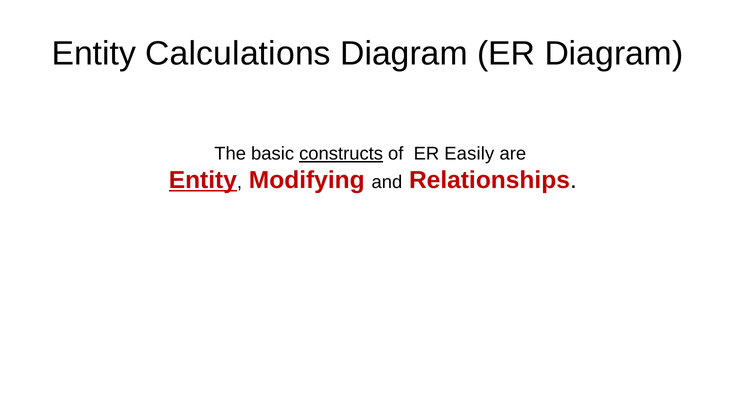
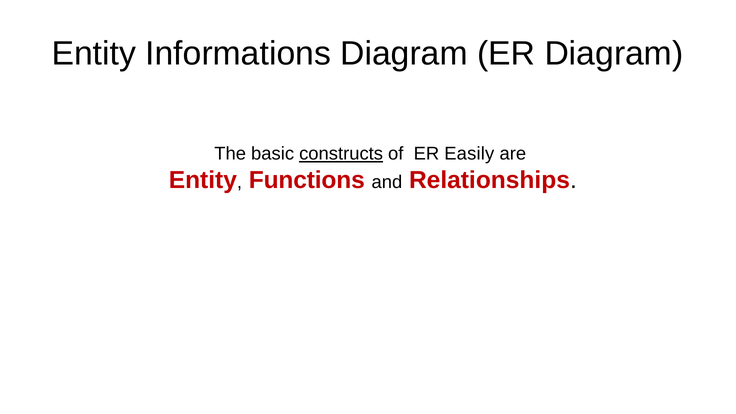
Calculations: Calculations -> Informations
Entity at (203, 180) underline: present -> none
Modifying: Modifying -> Functions
